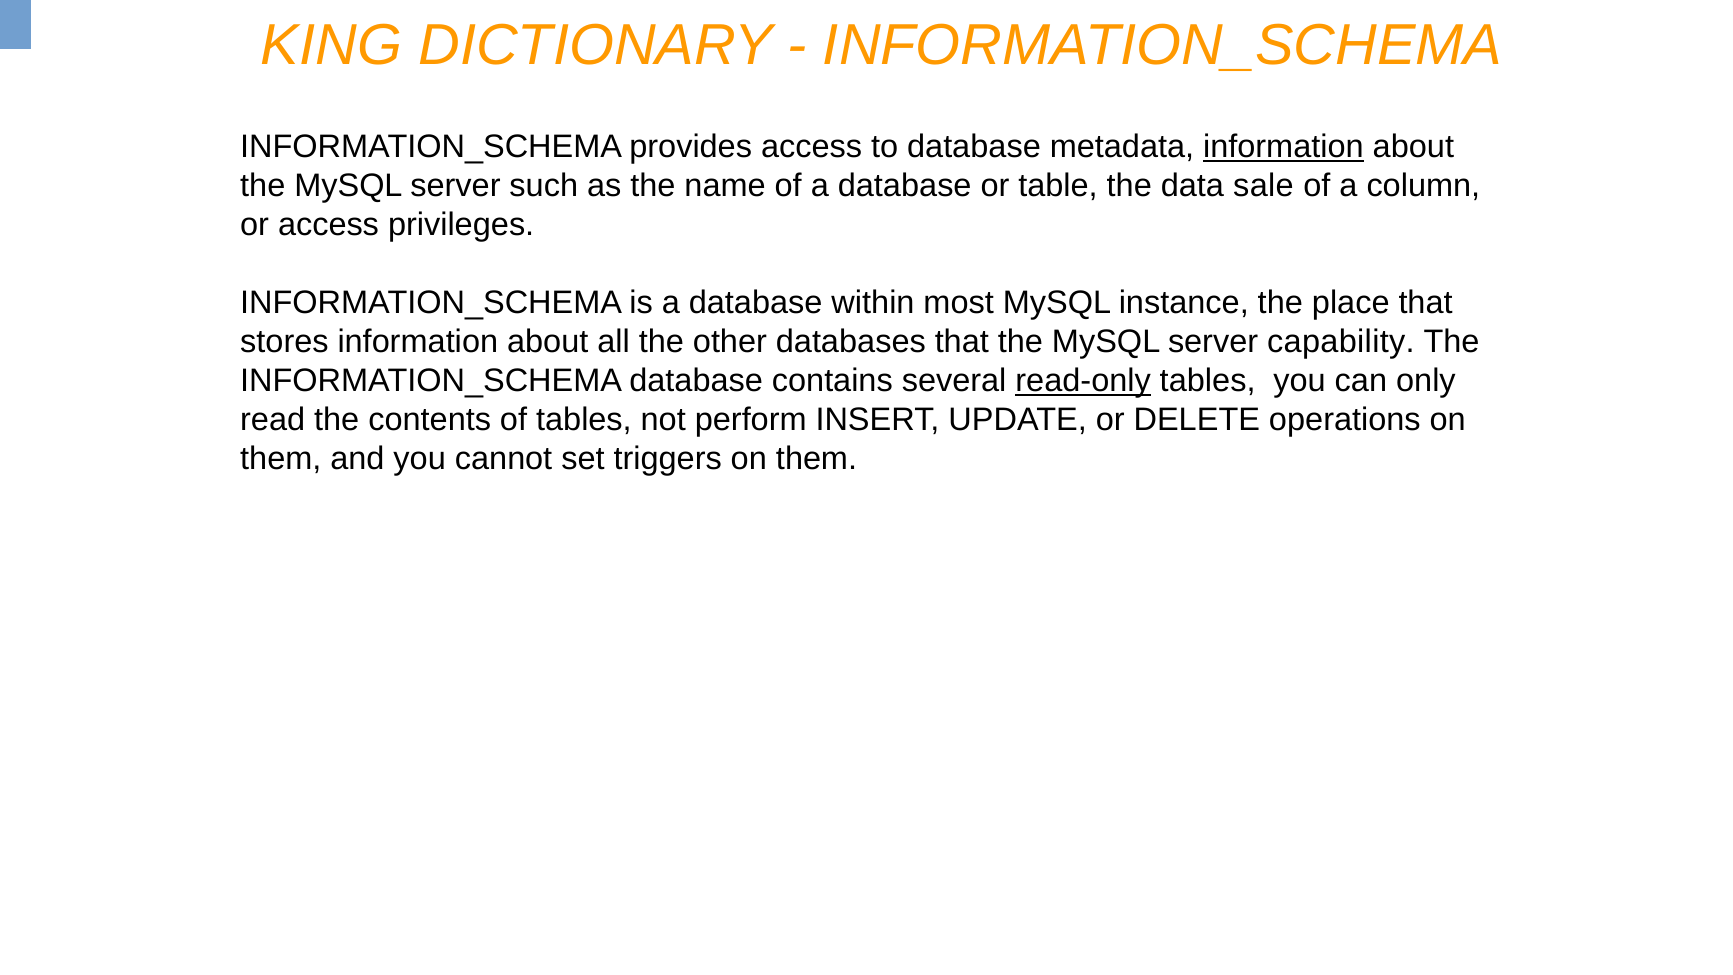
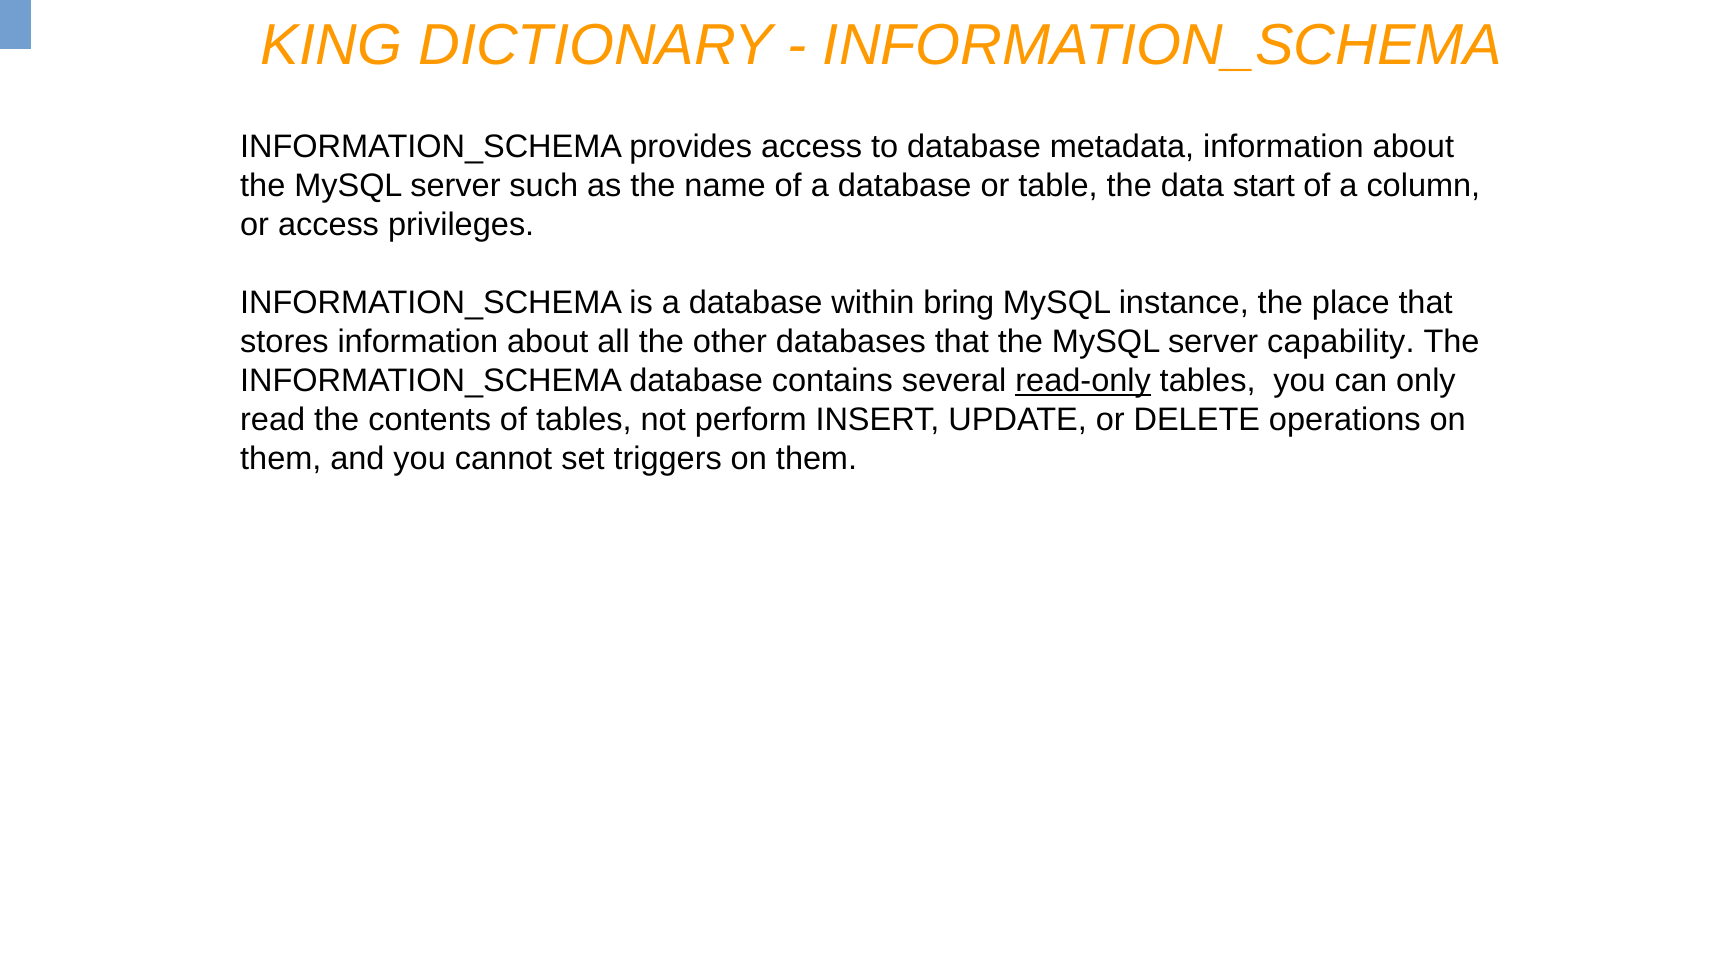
information at (1283, 147) underline: present -> none
sale: sale -> start
most: most -> bring
